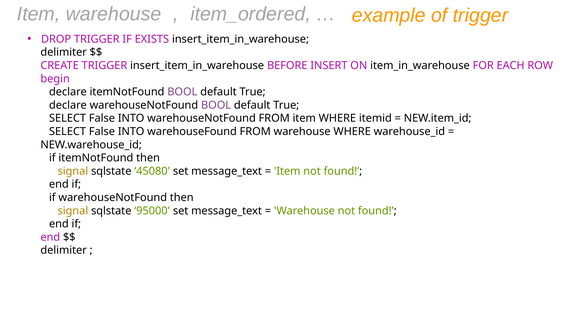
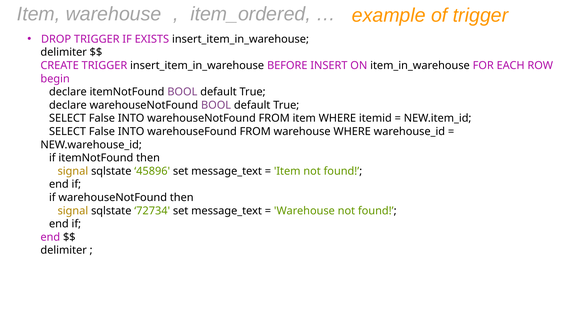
45080: 45080 -> 45896
95000: 95000 -> 72734
